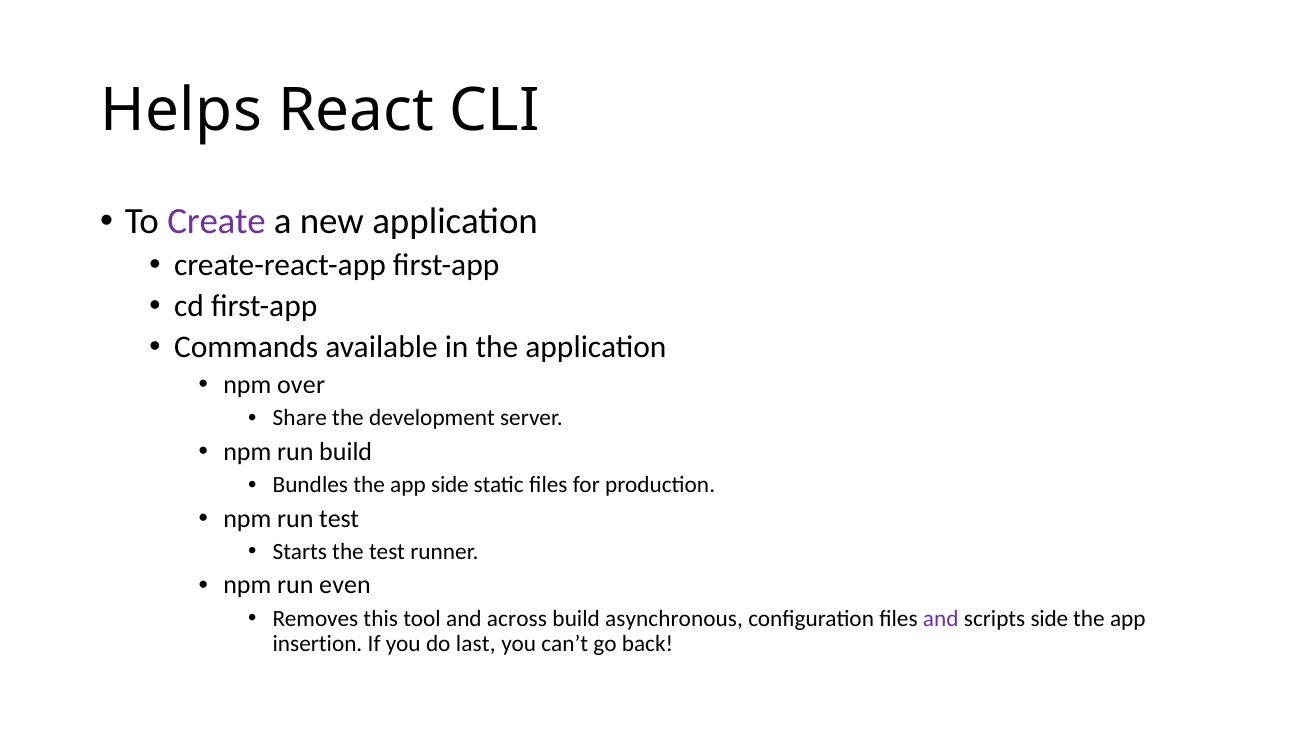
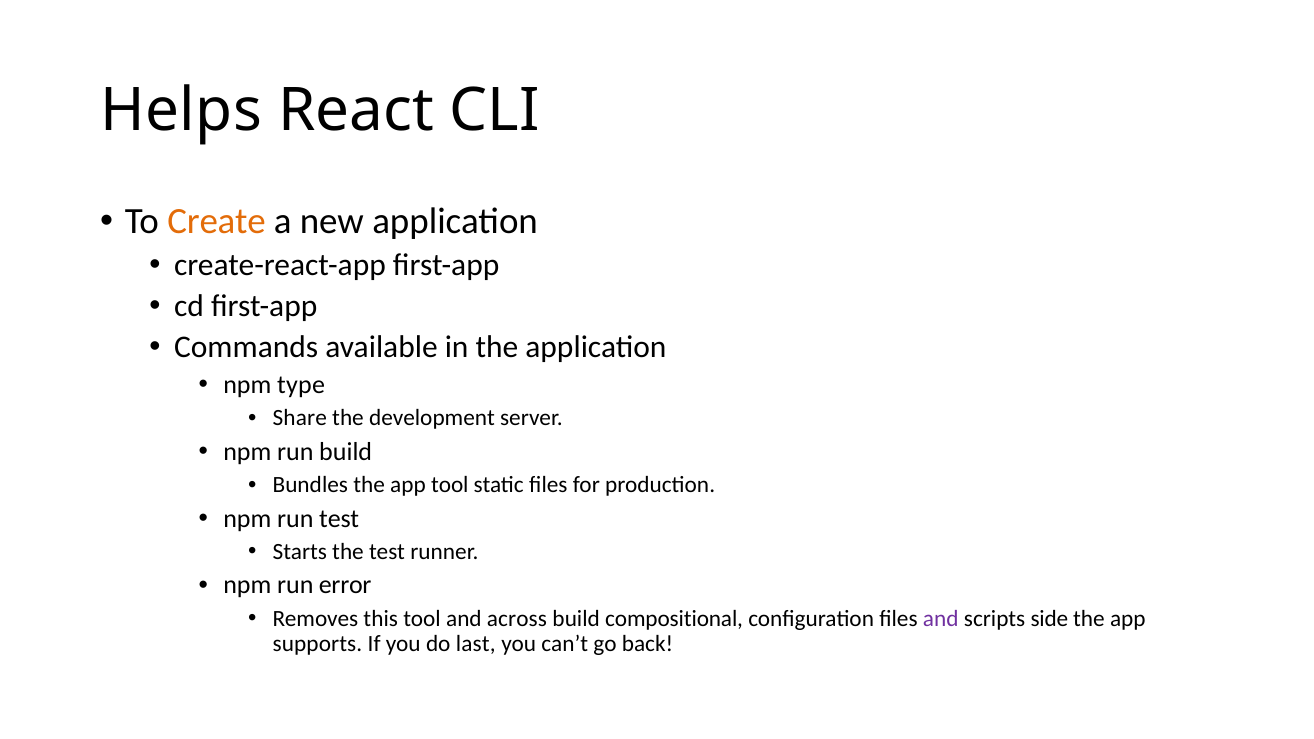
Create colour: purple -> orange
over: over -> type
app side: side -> tool
even: even -> error
asynchronous: asynchronous -> compositional
insertion: insertion -> supports
